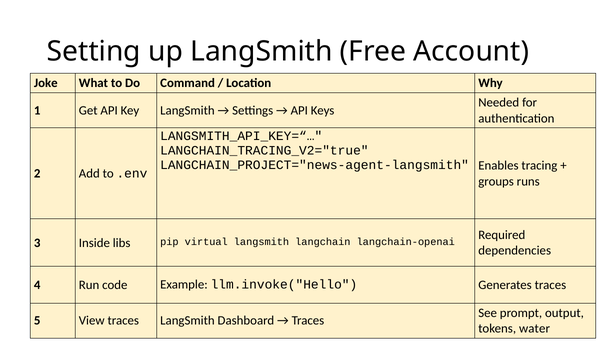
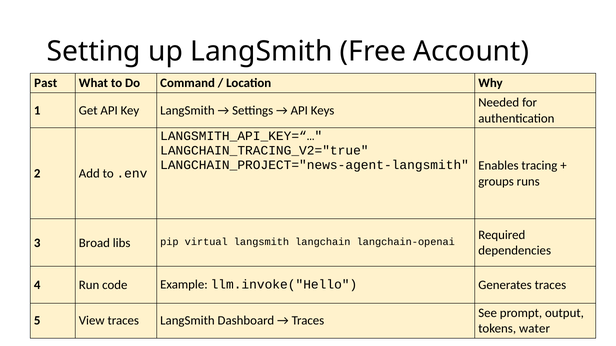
Joke: Joke -> Past
Inside: Inside -> Broad
